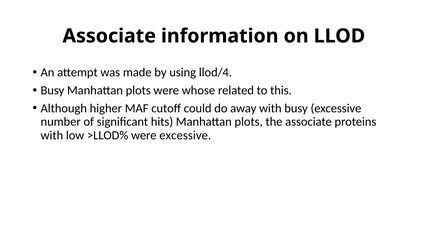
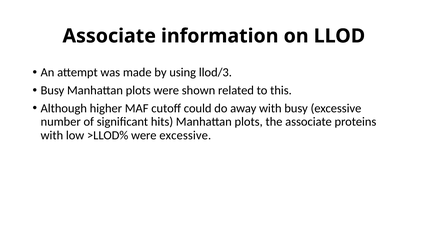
llod/4: llod/4 -> llod/3
whose: whose -> shown
